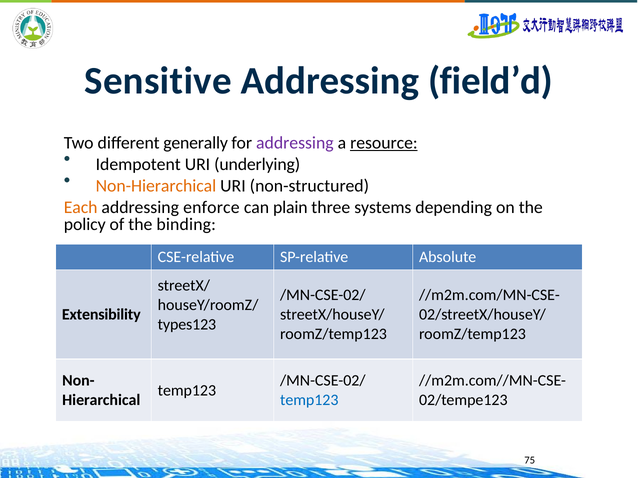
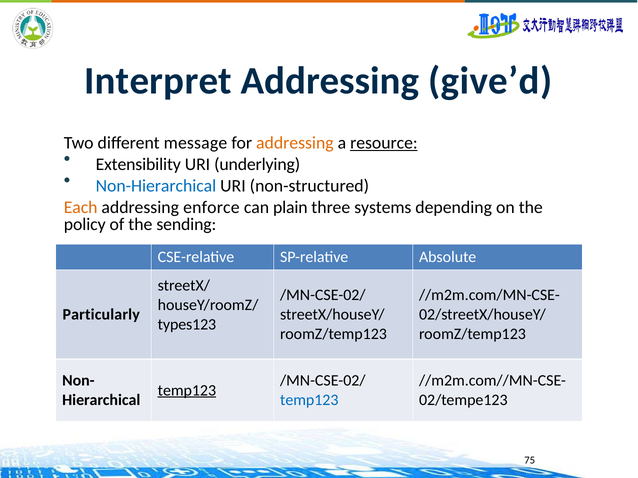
Sensitive: Sensitive -> Interpret
field’d: field’d -> give’d
generally: generally -> message
addressing at (295, 143) colour: purple -> orange
Idempotent: Idempotent -> Extensibility
Non-Hierarchical colour: orange -> blue
binding: binding -> sending
Extensibility: Extensibility -> Particularly
temp123 at (187, 391) underline: none -> present
